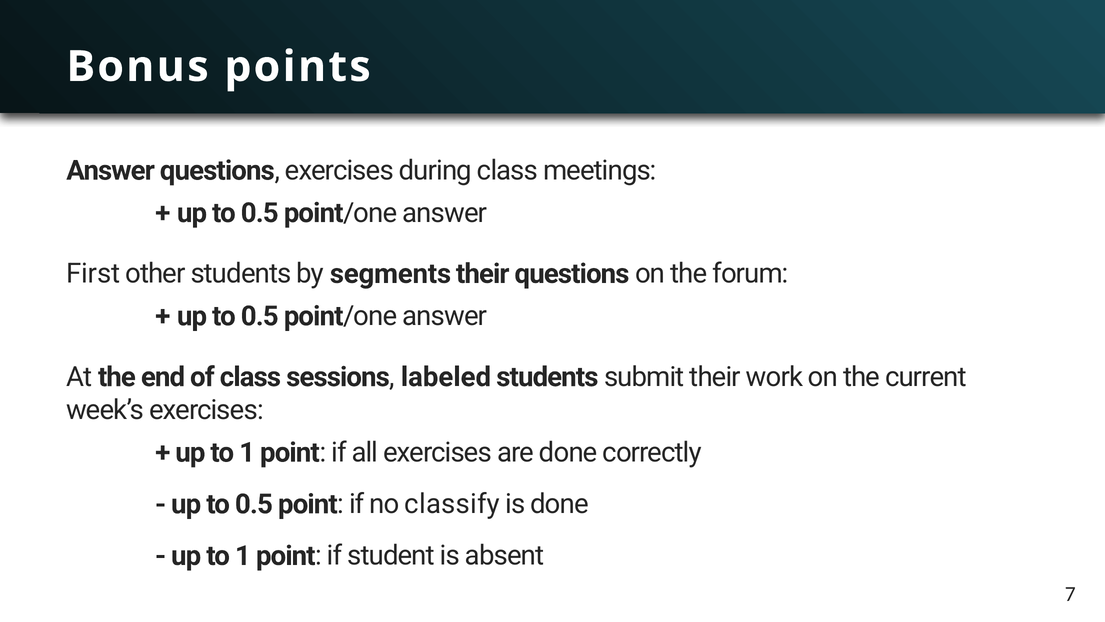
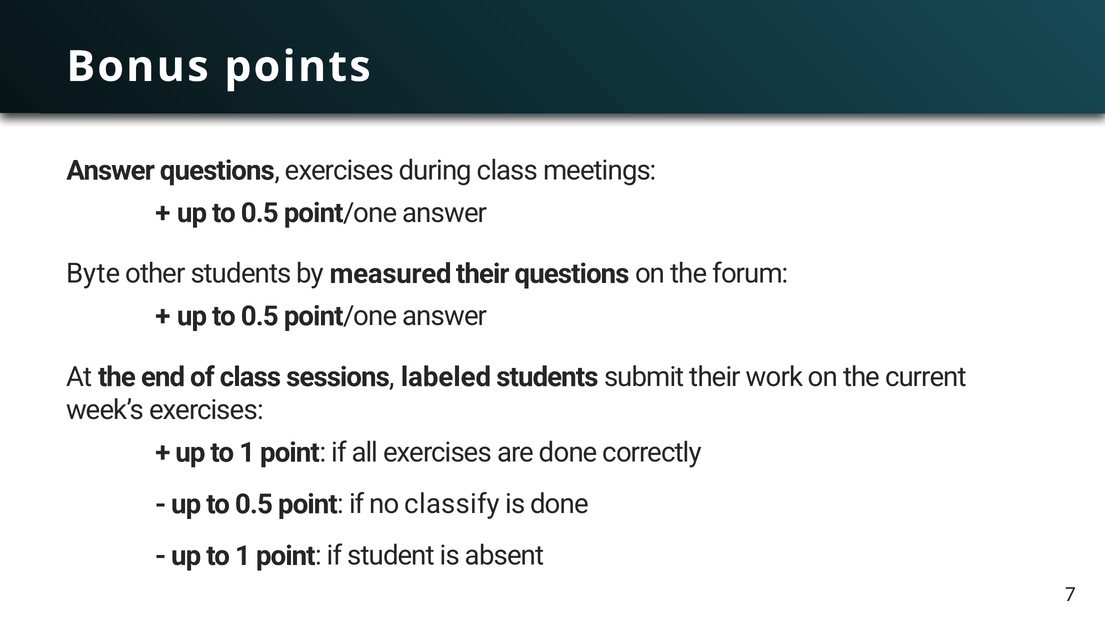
First: First -> Byte
segments: segments -> measured
